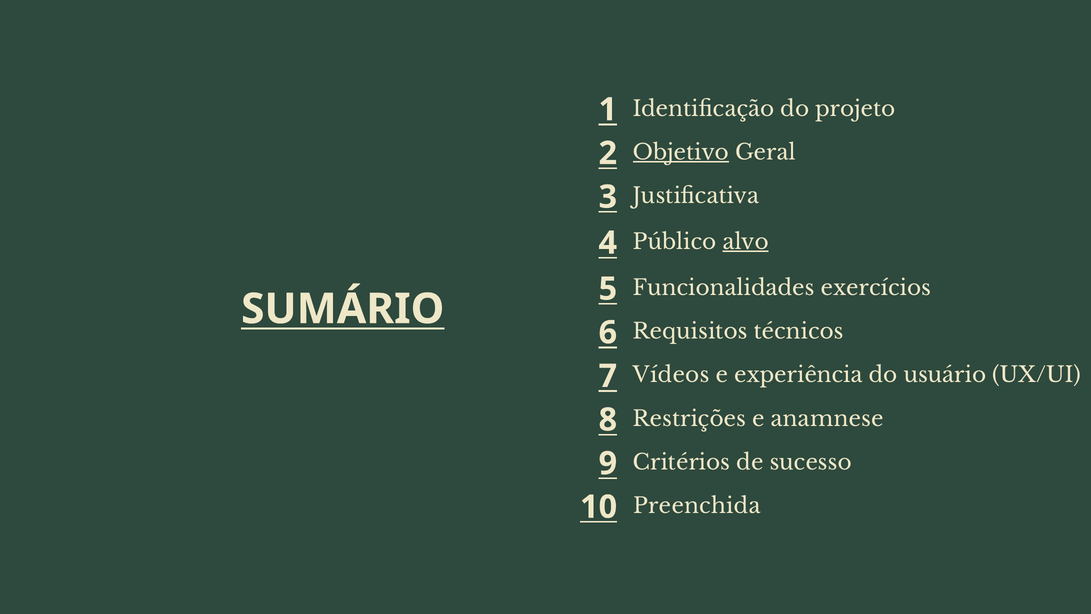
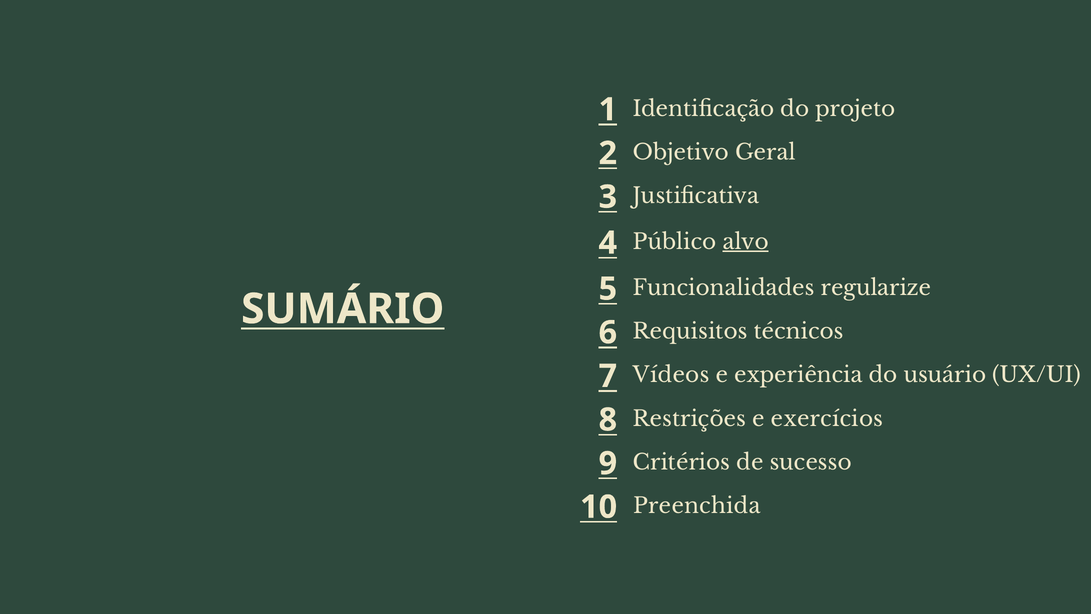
Objetivo underline: present -> none
exercícios: exercícios -> regularize
anamnese: anamnese -> exercícios
